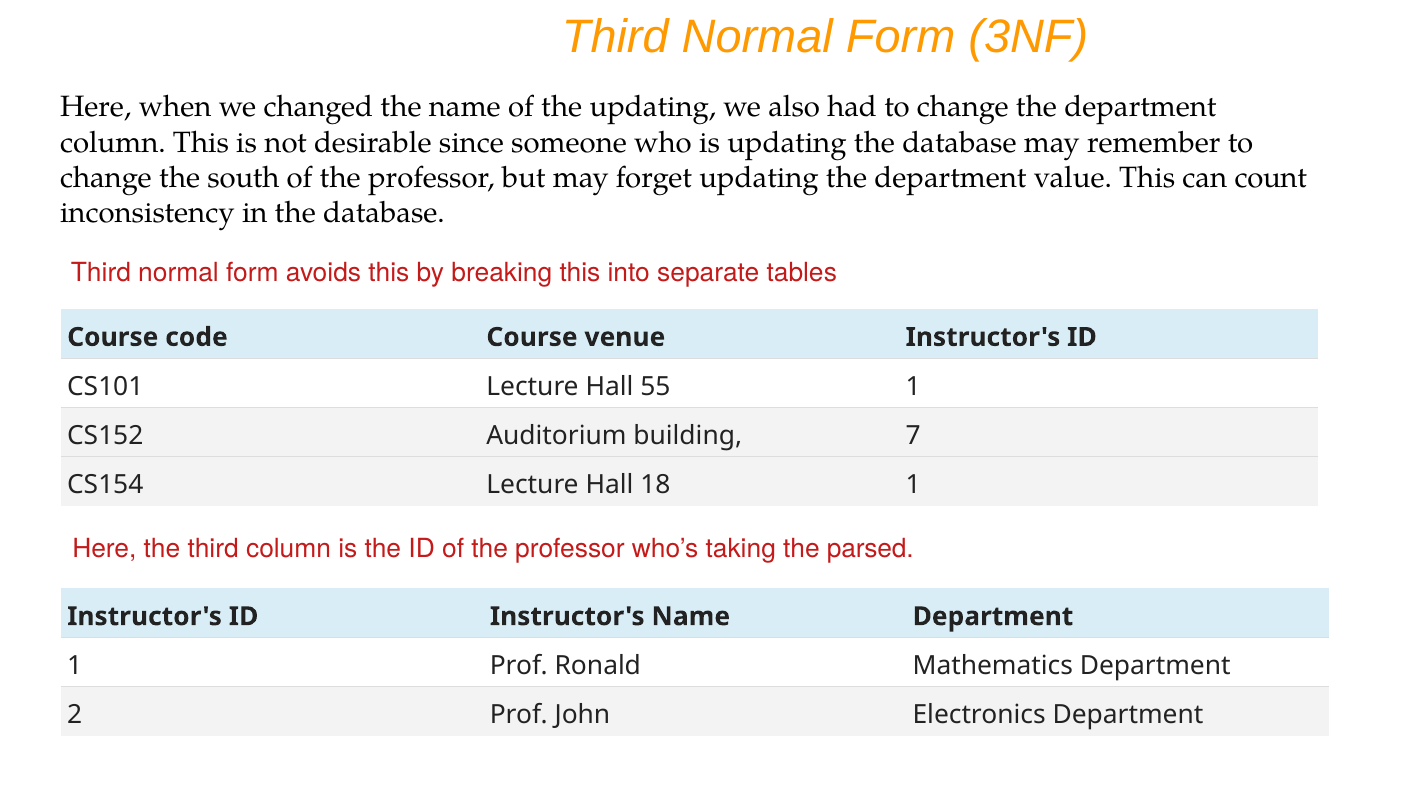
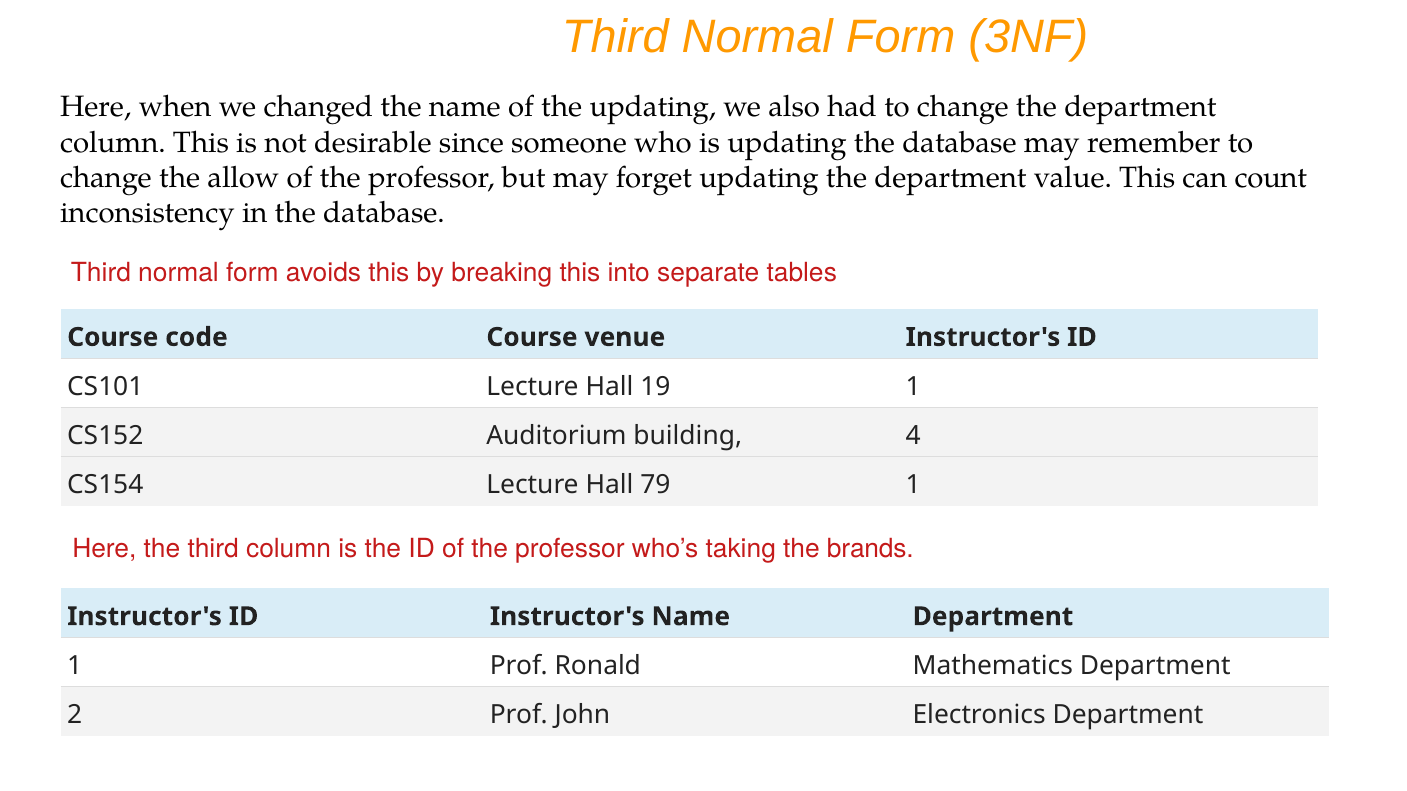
south: south -> allow
55: 55 -> 19
7: 7 -> 4
18: 18 -> 79
parsed: parsed -> brands
